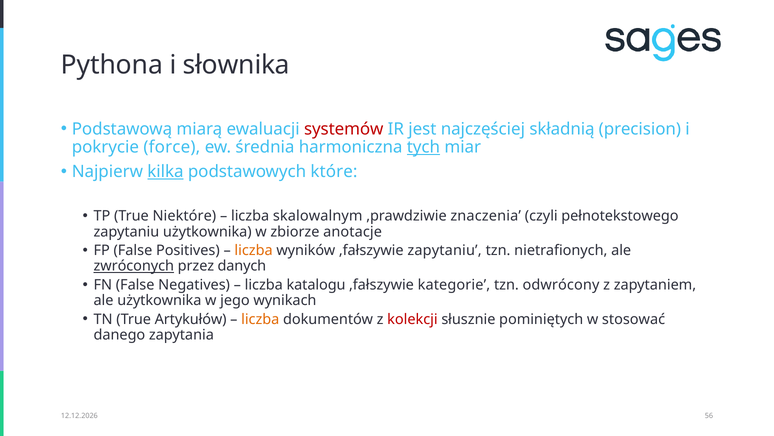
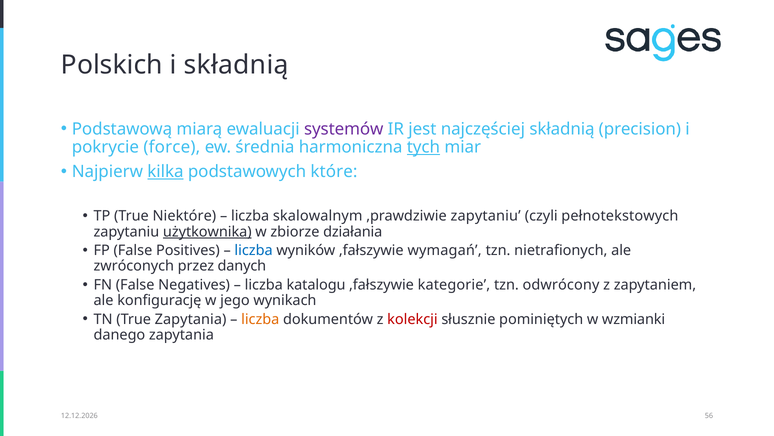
Pythona: Pythona -> Polskich
i słownika: słownika -> składnią
systemów colour: red -> purple
‚prawdziwie znaczenia: znaczenia -> zapytaniu
pełnotekstowego: pełnotekstowego -> pełnotekstowych
użytkownika at (207, 231) underline: none -> present
anotacje: anotacje -> działania
liczba at (254, 250) colour: orange -> blue
‚fałszywie zapytaniu: zapytaniu -> wymagań
zwróconych underline: present -> none
ale użytkownika: użytkownika -> konfigurację
True Artykułów: Artykułów -> Zapytania
stosować: stosować -> wzmianki
